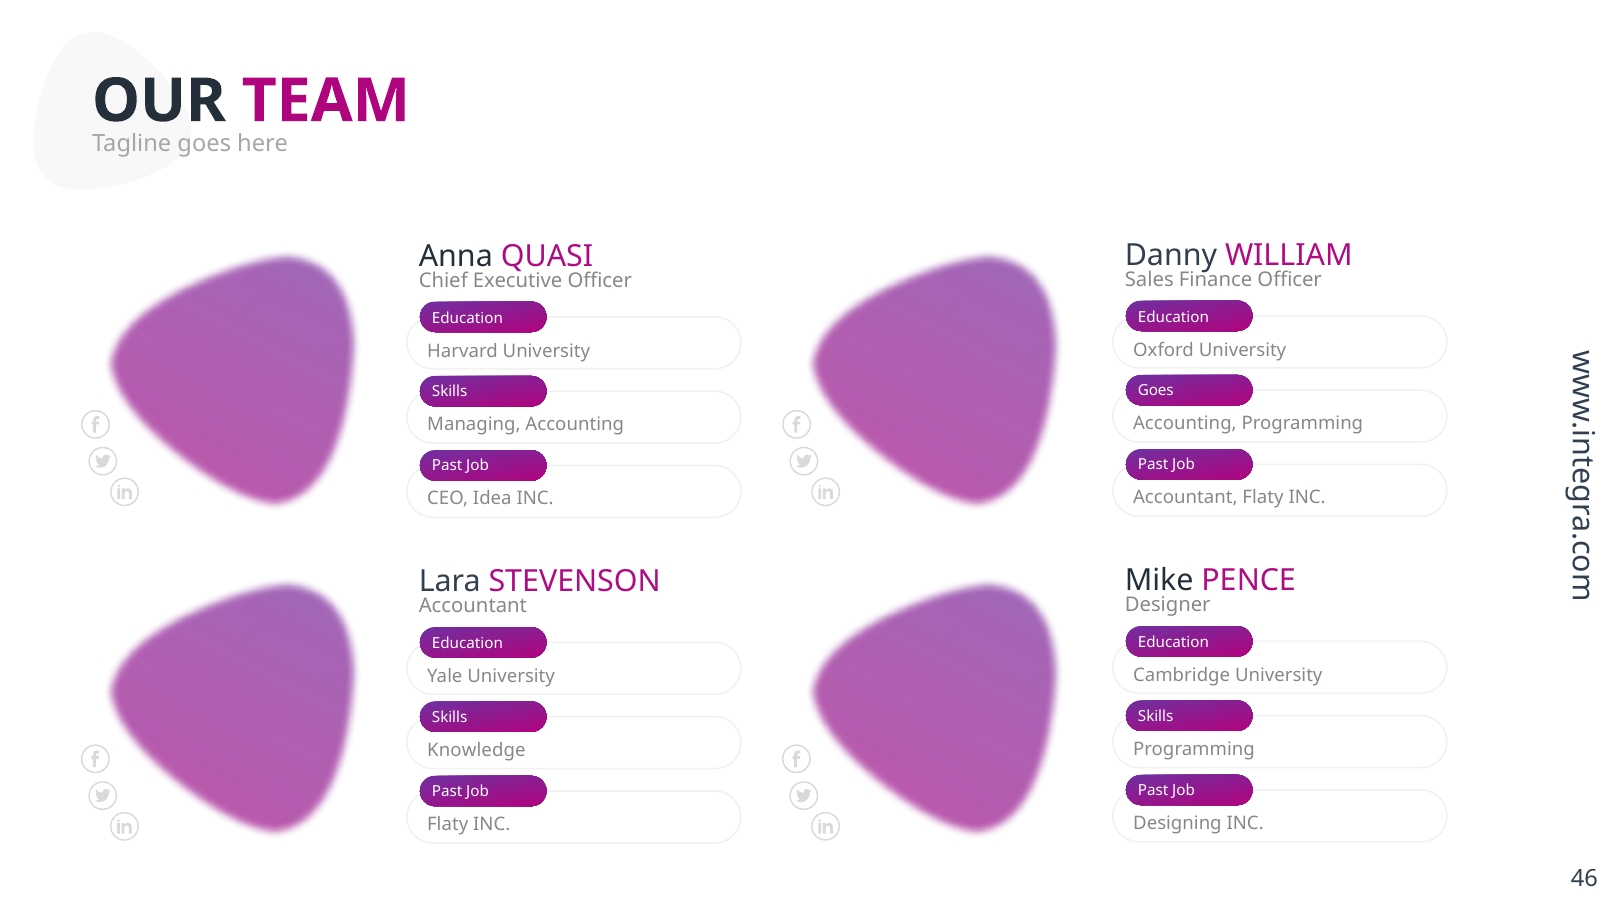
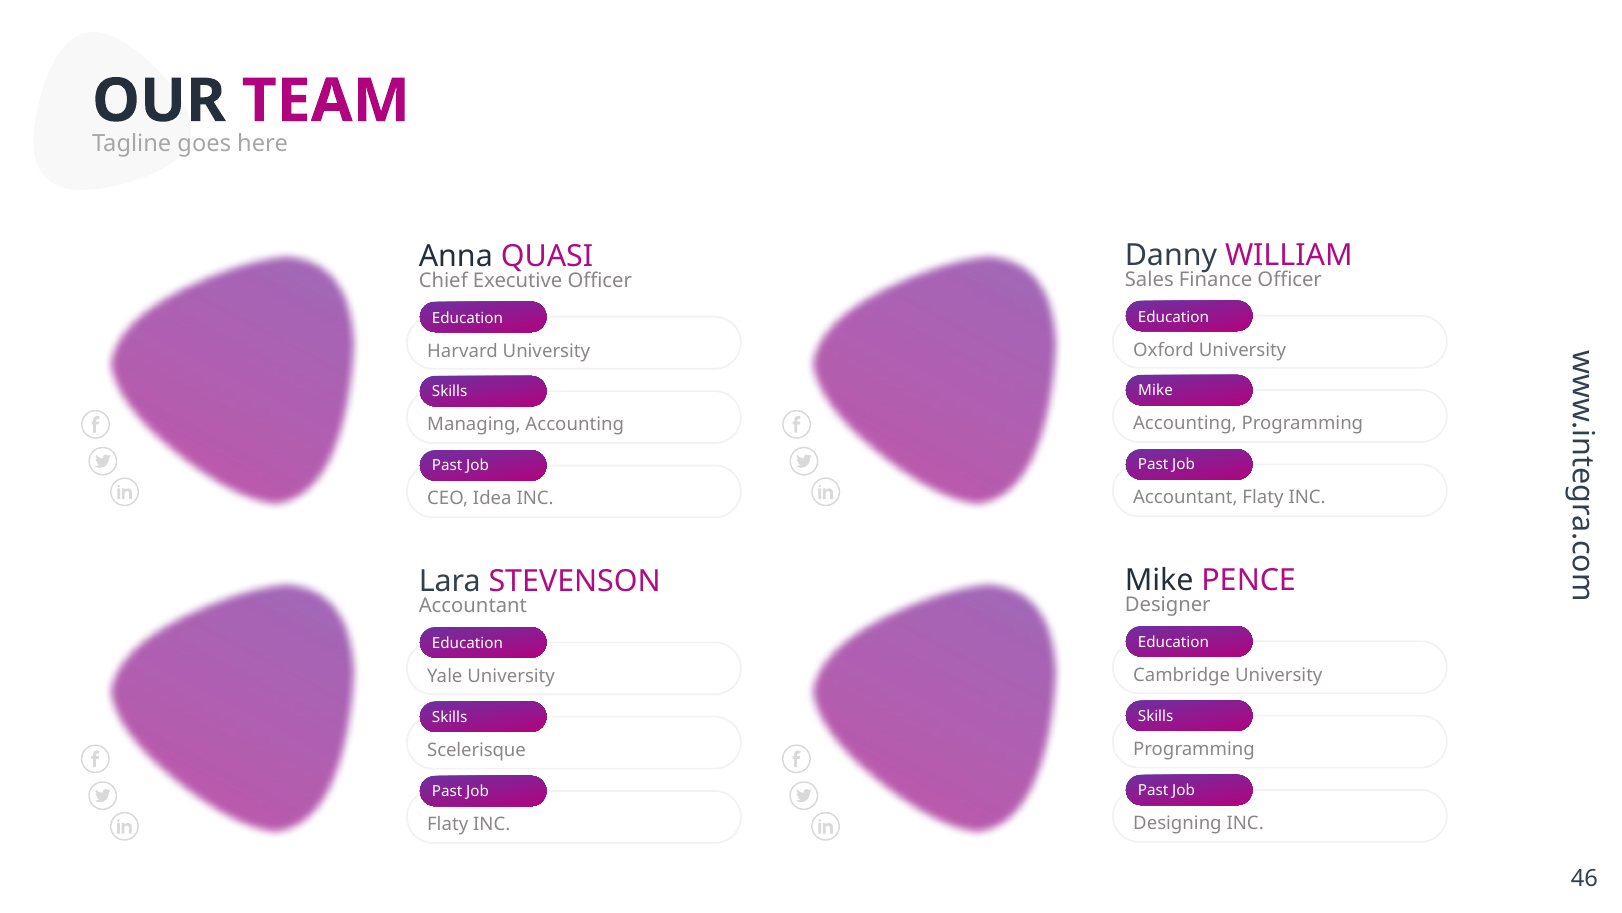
Goes at (1156, 390): Goes -> Mike
Knowledge: Knowledge -> Scelerisque
